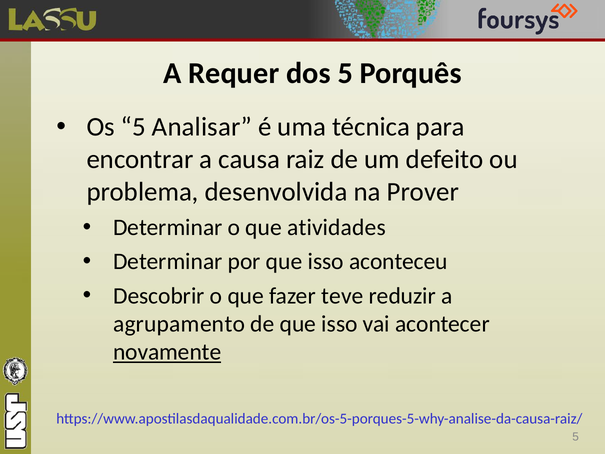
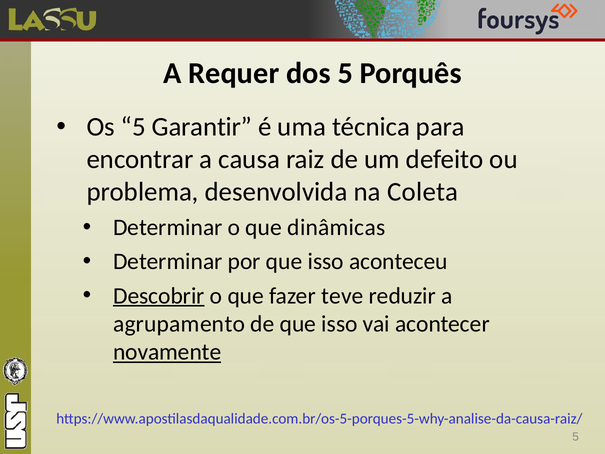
Analisar: Analisar -> Garantir
Prover: Prover -> Coleta
atividades: atividades -> dinâmicas
Descobrir underline: none -> present
